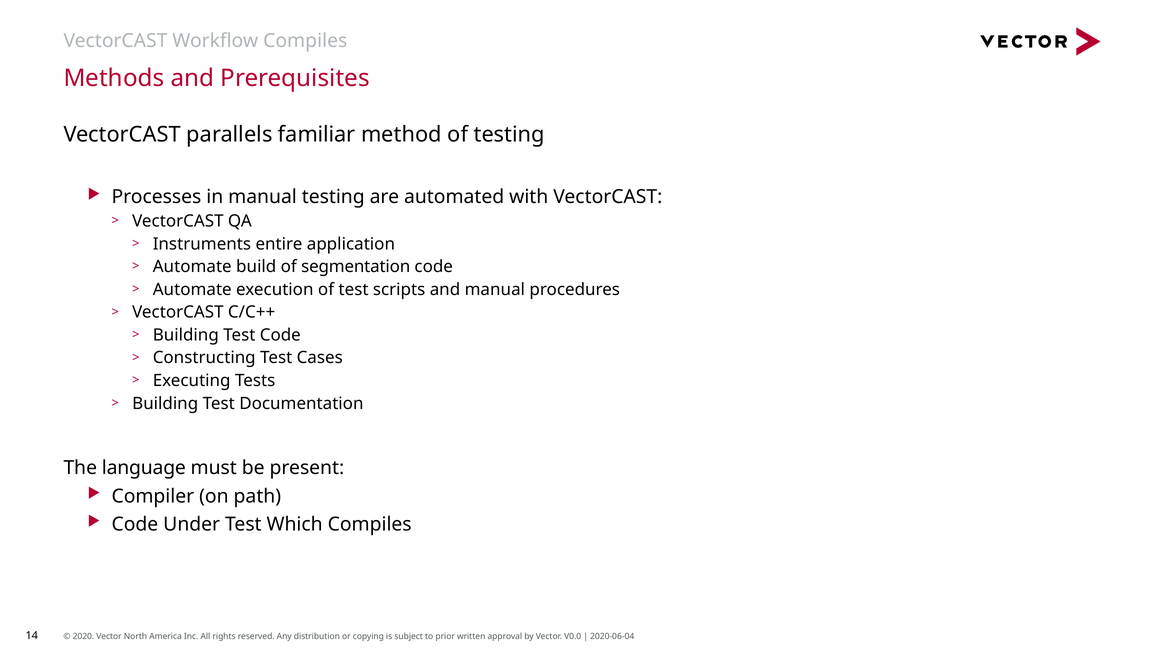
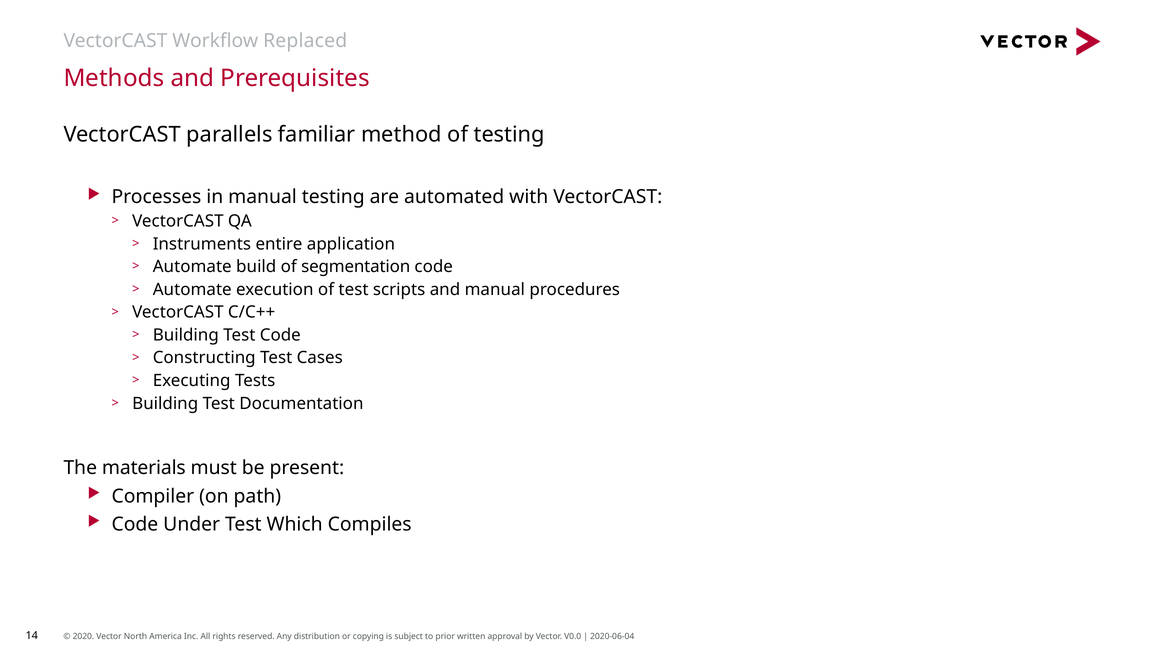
Workflow Compiles: Compiles -> Replaced
language: language -> materials
